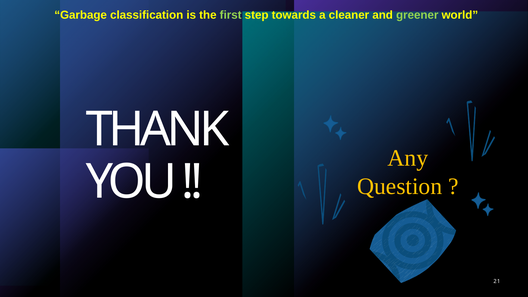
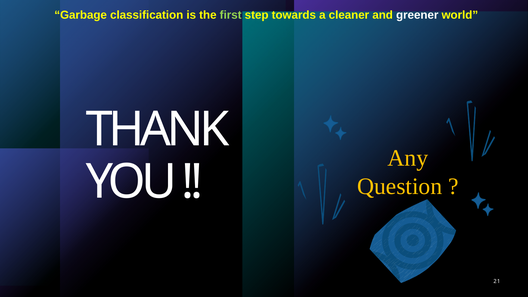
greener colour: light green -> white
